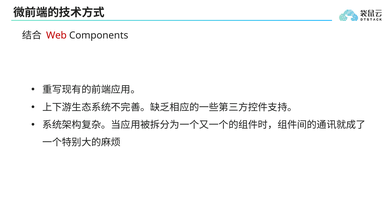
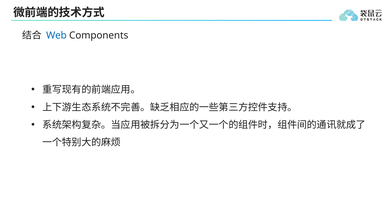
Web colour: red -> blue
